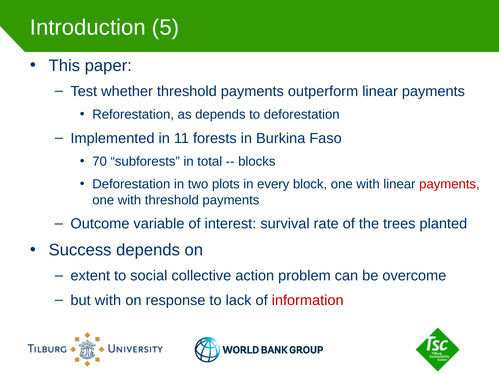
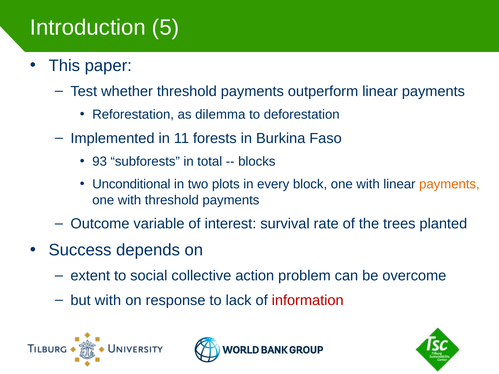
as depends: depends -> dilemma
70: 70 -> 93
Deforestation at (131, 184): Deforestation -> Unconditional
payments at (449, 184) colour: red -> orange
